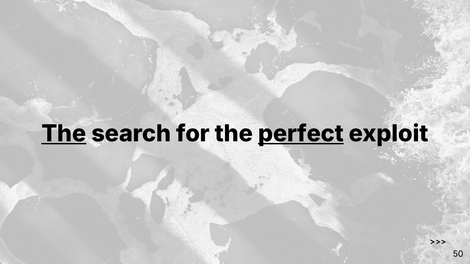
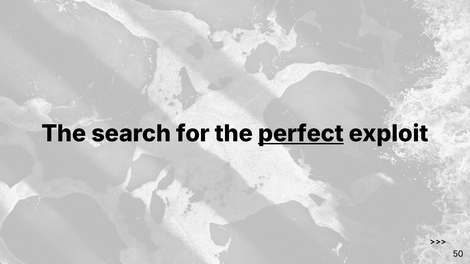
The at (64, 134) underline: present -> none
